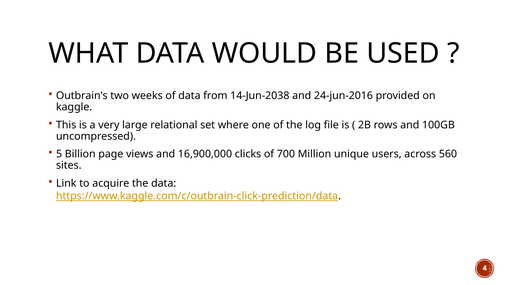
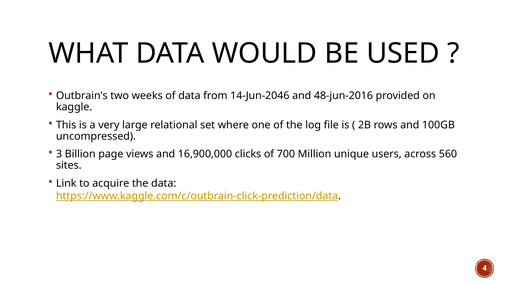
14-Jun-2038: 14-Jun-2038 -> 14-Jun-2046
24-jun-2016: 24-jun-2016 -> 48-jun-2016
5: 5 -> 3
